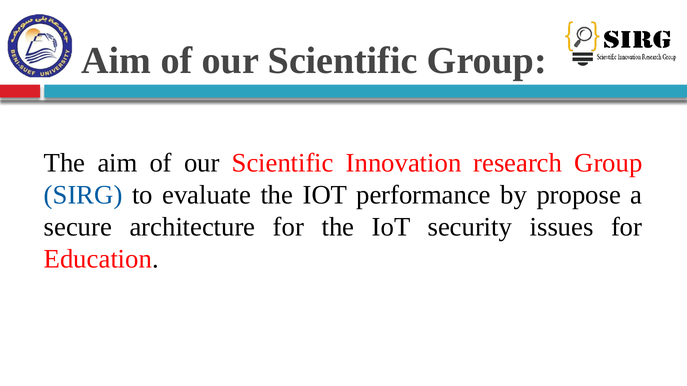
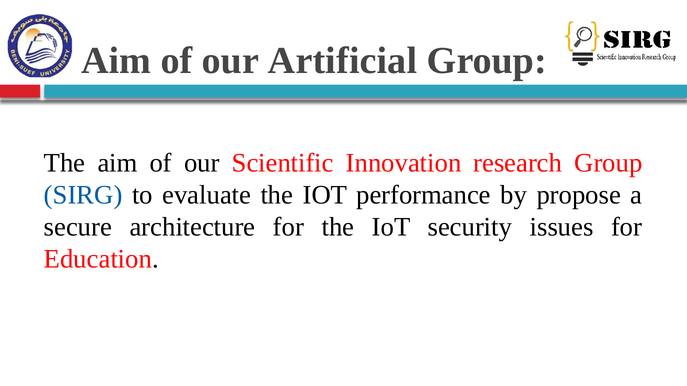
Scientific at (343, 61): Scientific -> Artificial
